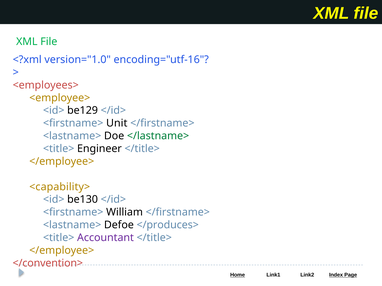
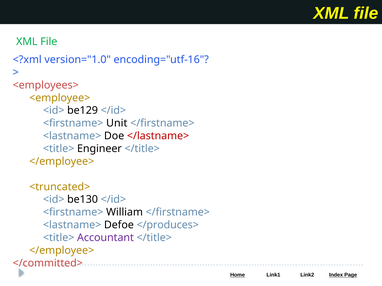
</lastname> colour: green -> red
<capability>: <capability> -> <truncated>
</convention>: </convention> -> </committed>
